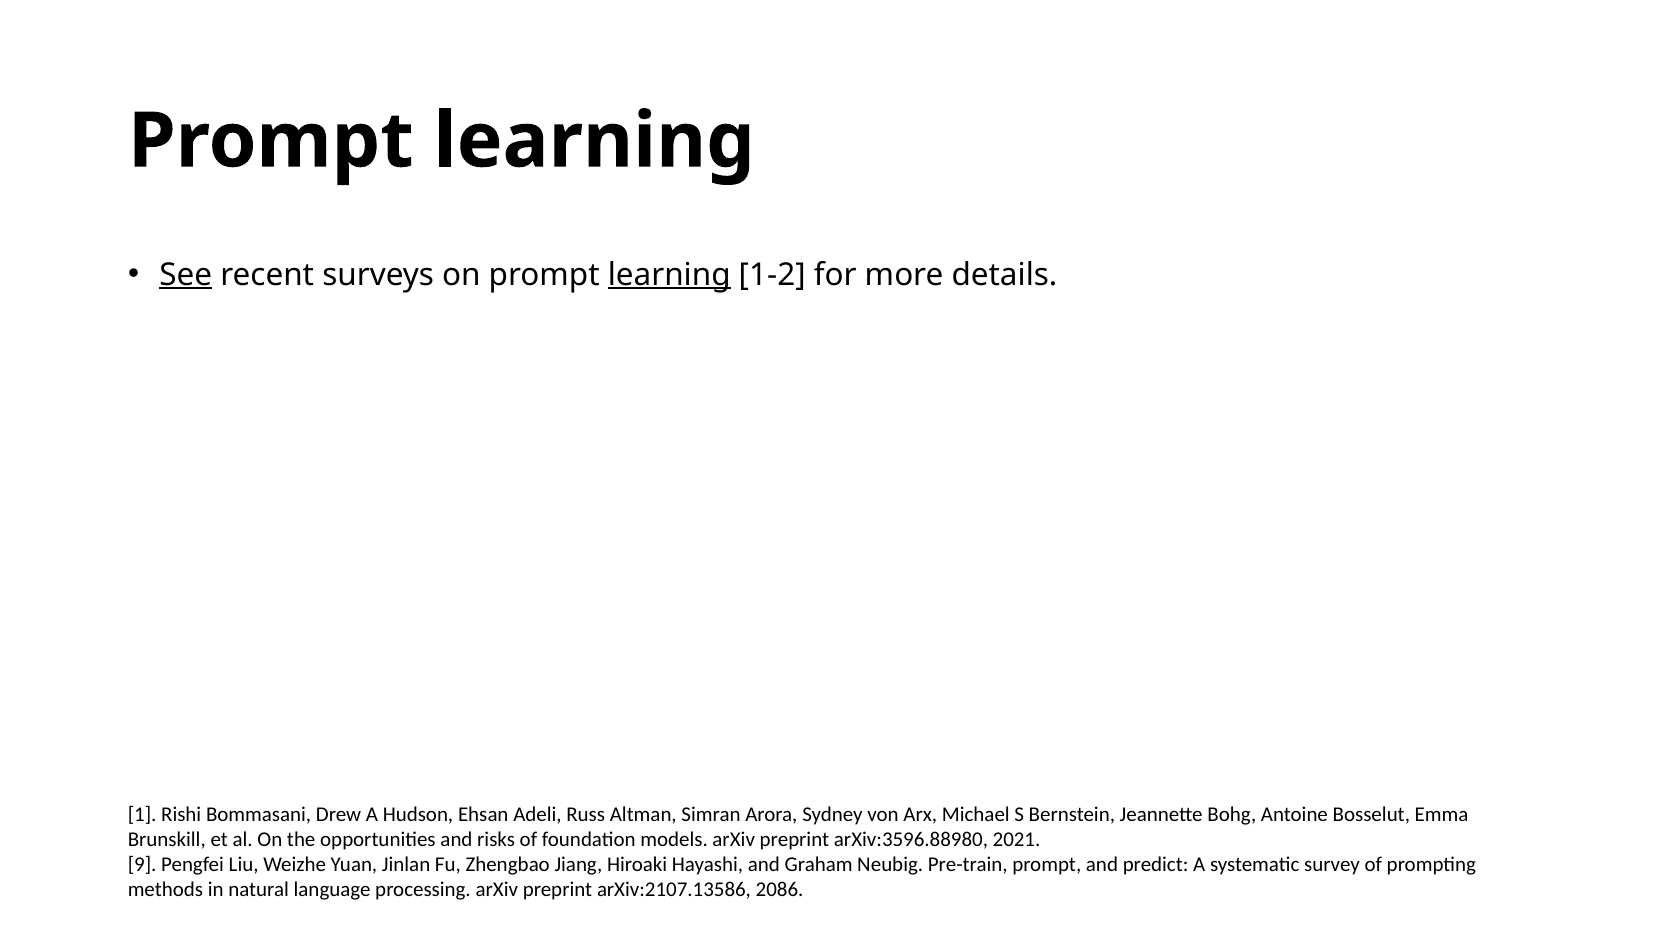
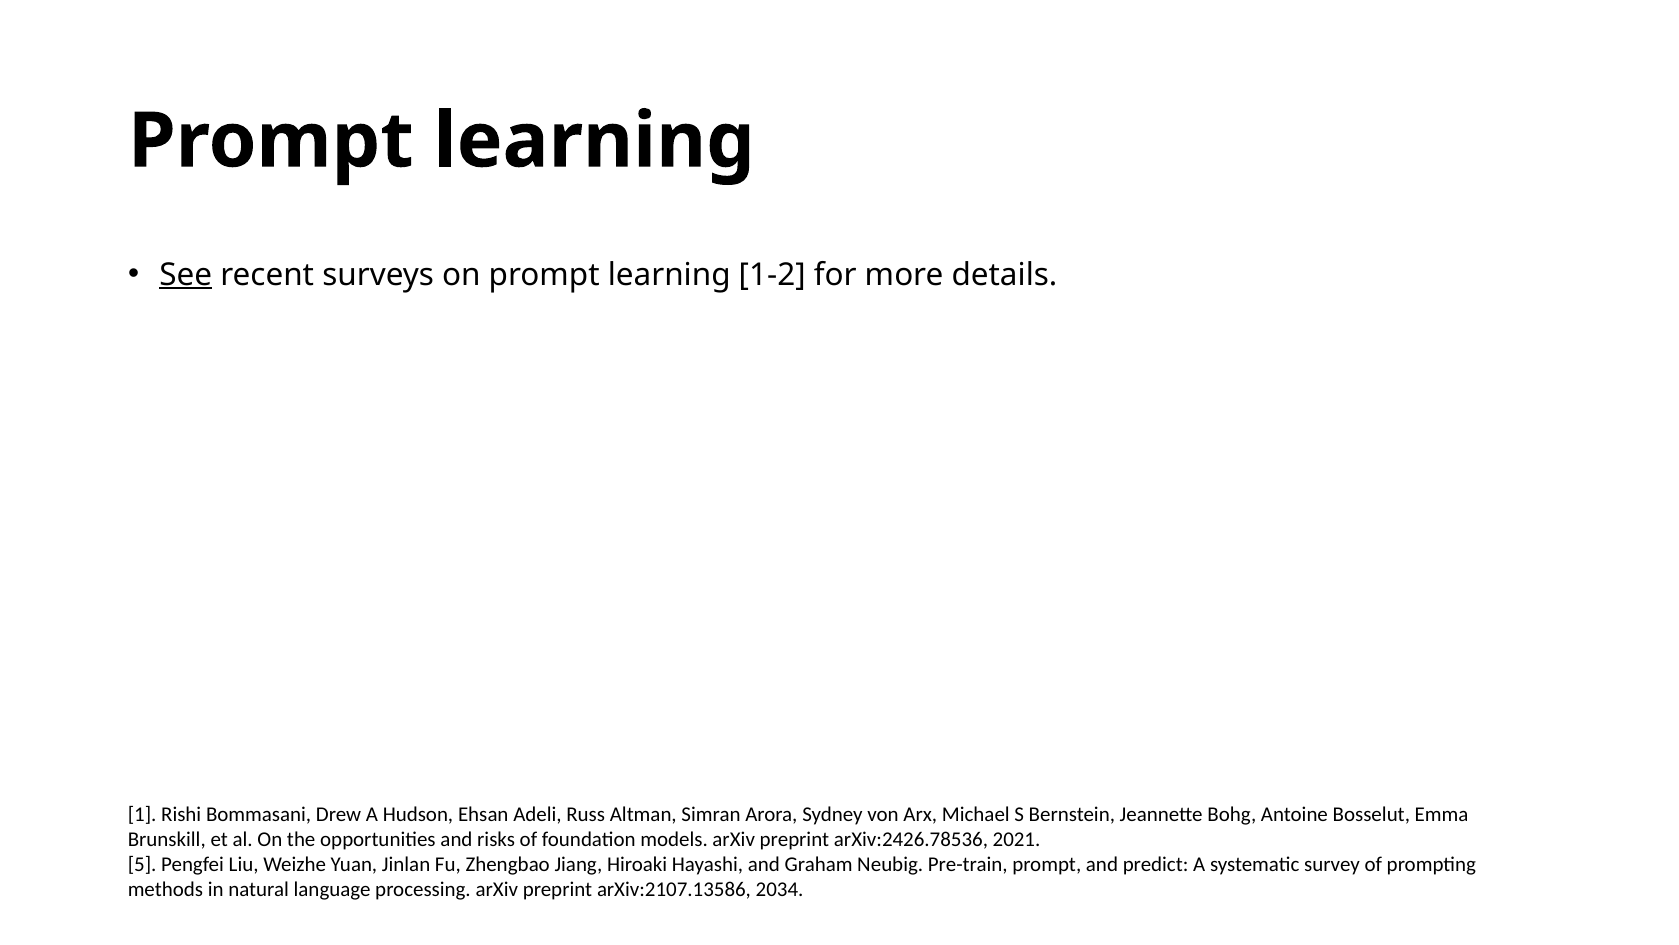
learning at (669, 275) underline: present -> none
arXiv:3596.88980: arXiv:3596.88980 -> arXiv:2426.78536
9: 9 -> 5
2086: 2086 -> 2034
